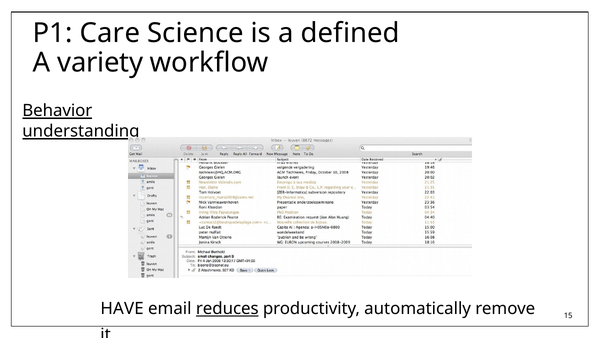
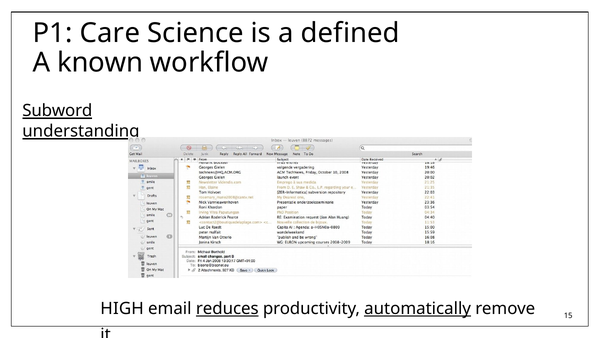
variety: variety -> known
Behavior: Behavior -> Subword
HAVE: HAVE -> HIGH
automatically underline: none -> present
